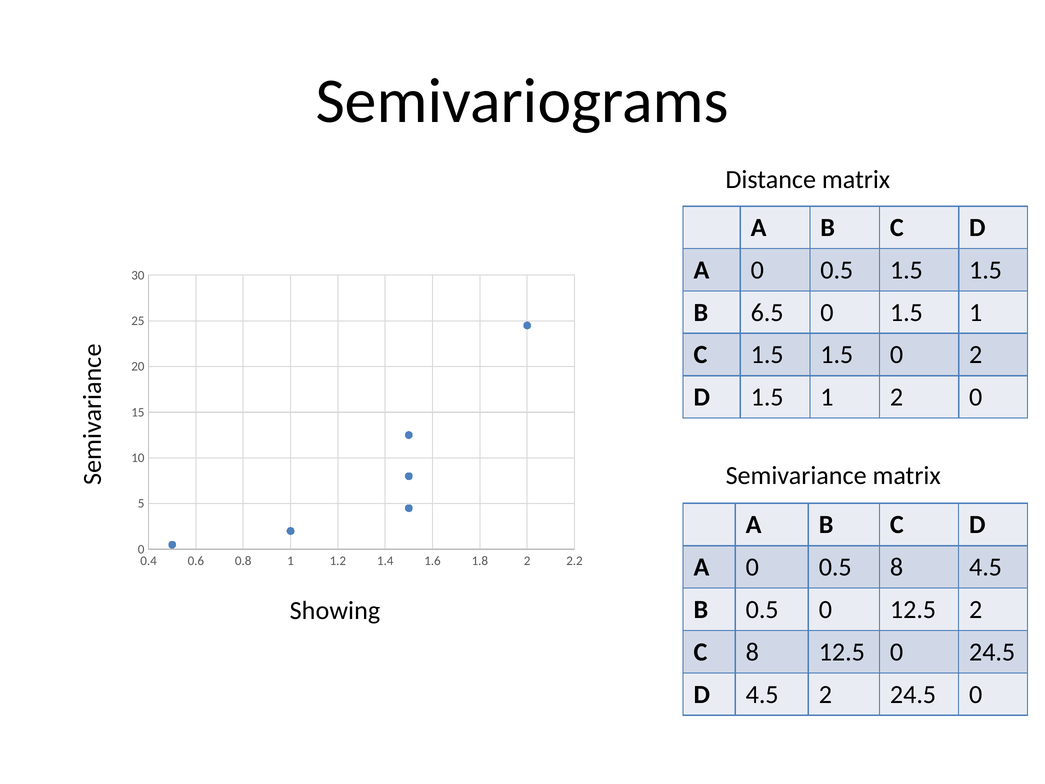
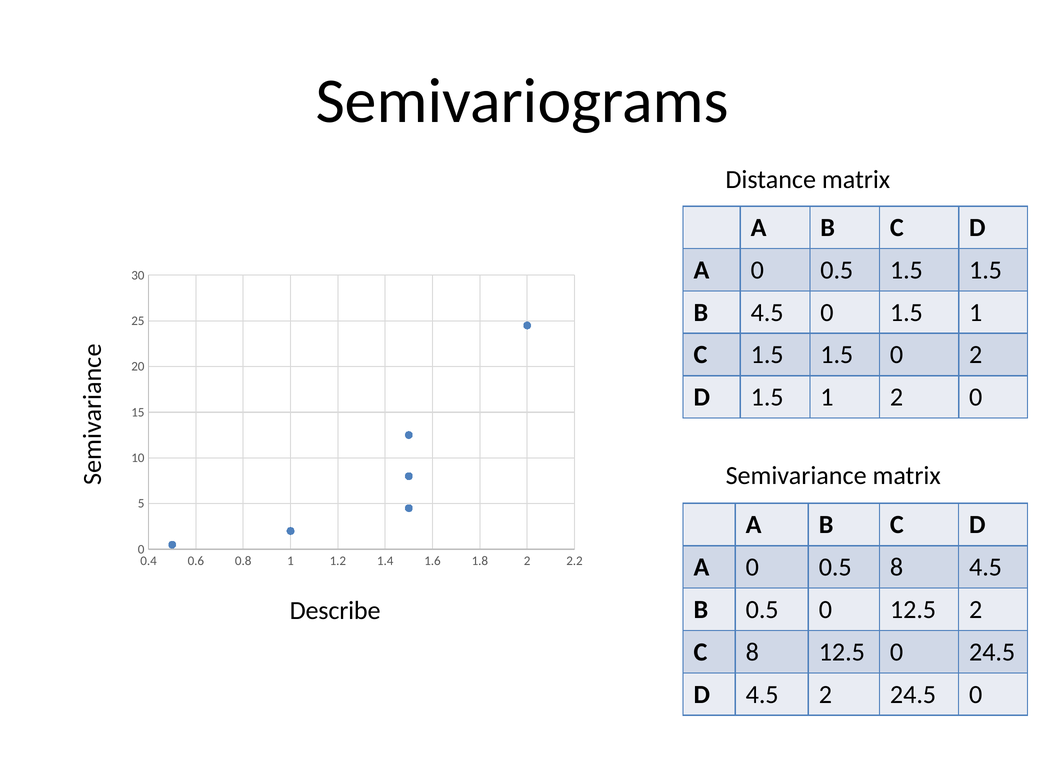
B 6.5: 6.5 -> 4.5
Showing: Showing -> Describe
